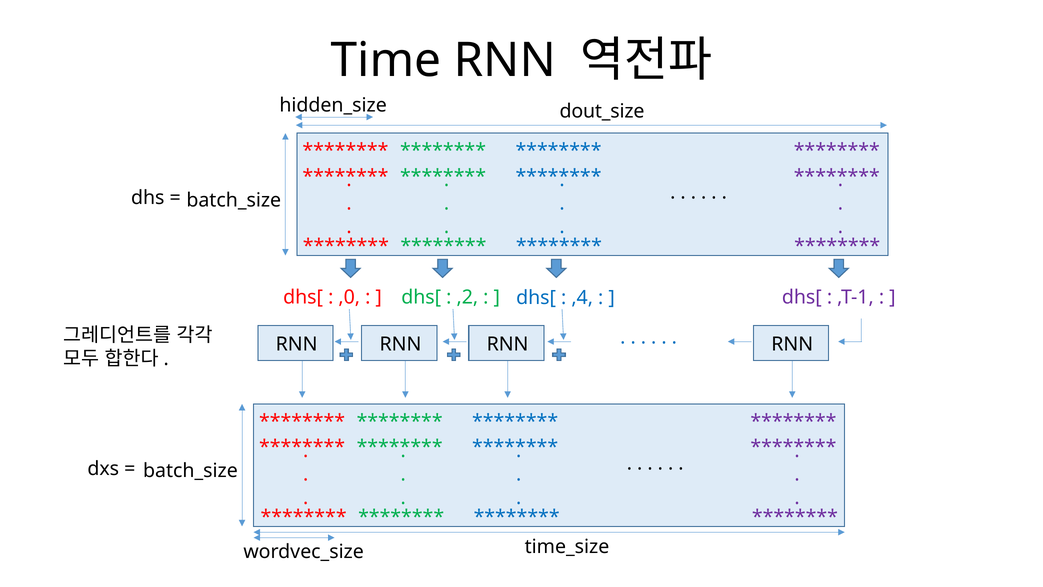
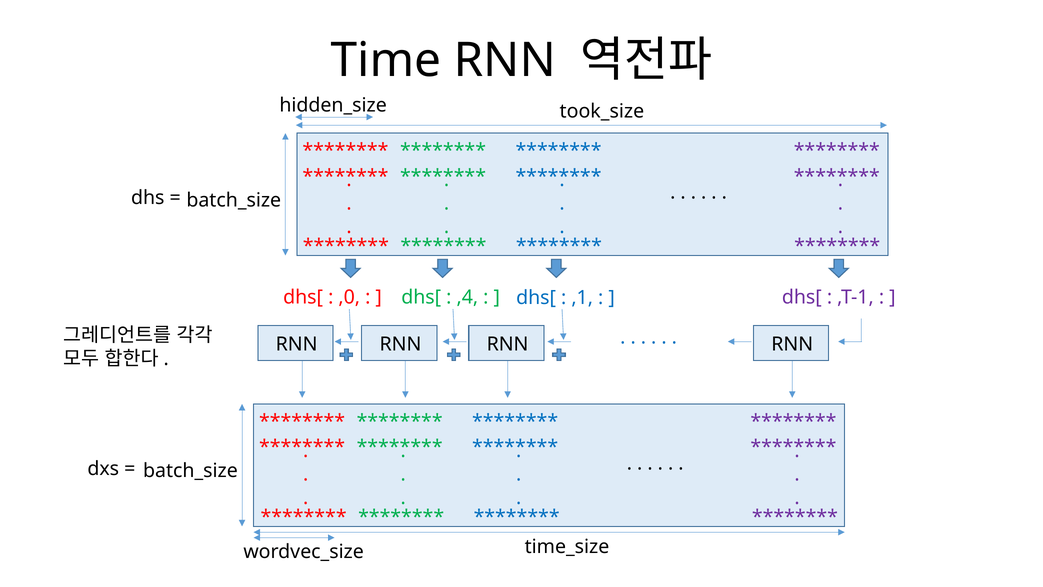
dout_size: dout_size -> took_size
,2: ,2 -> ,4
,4: ,4 -> ,1
